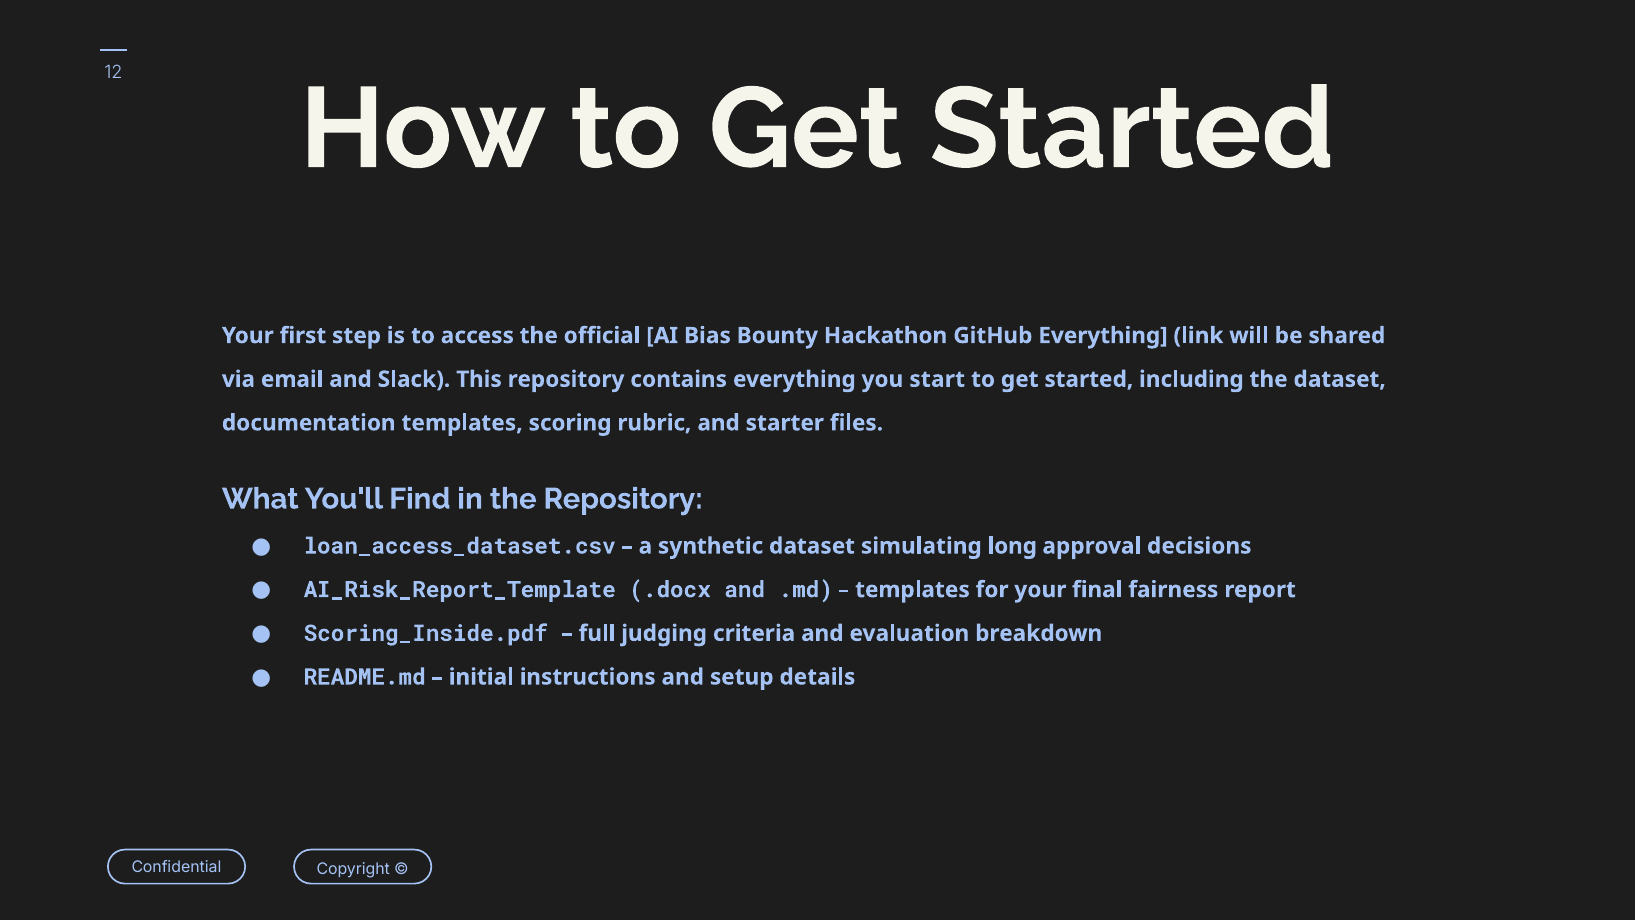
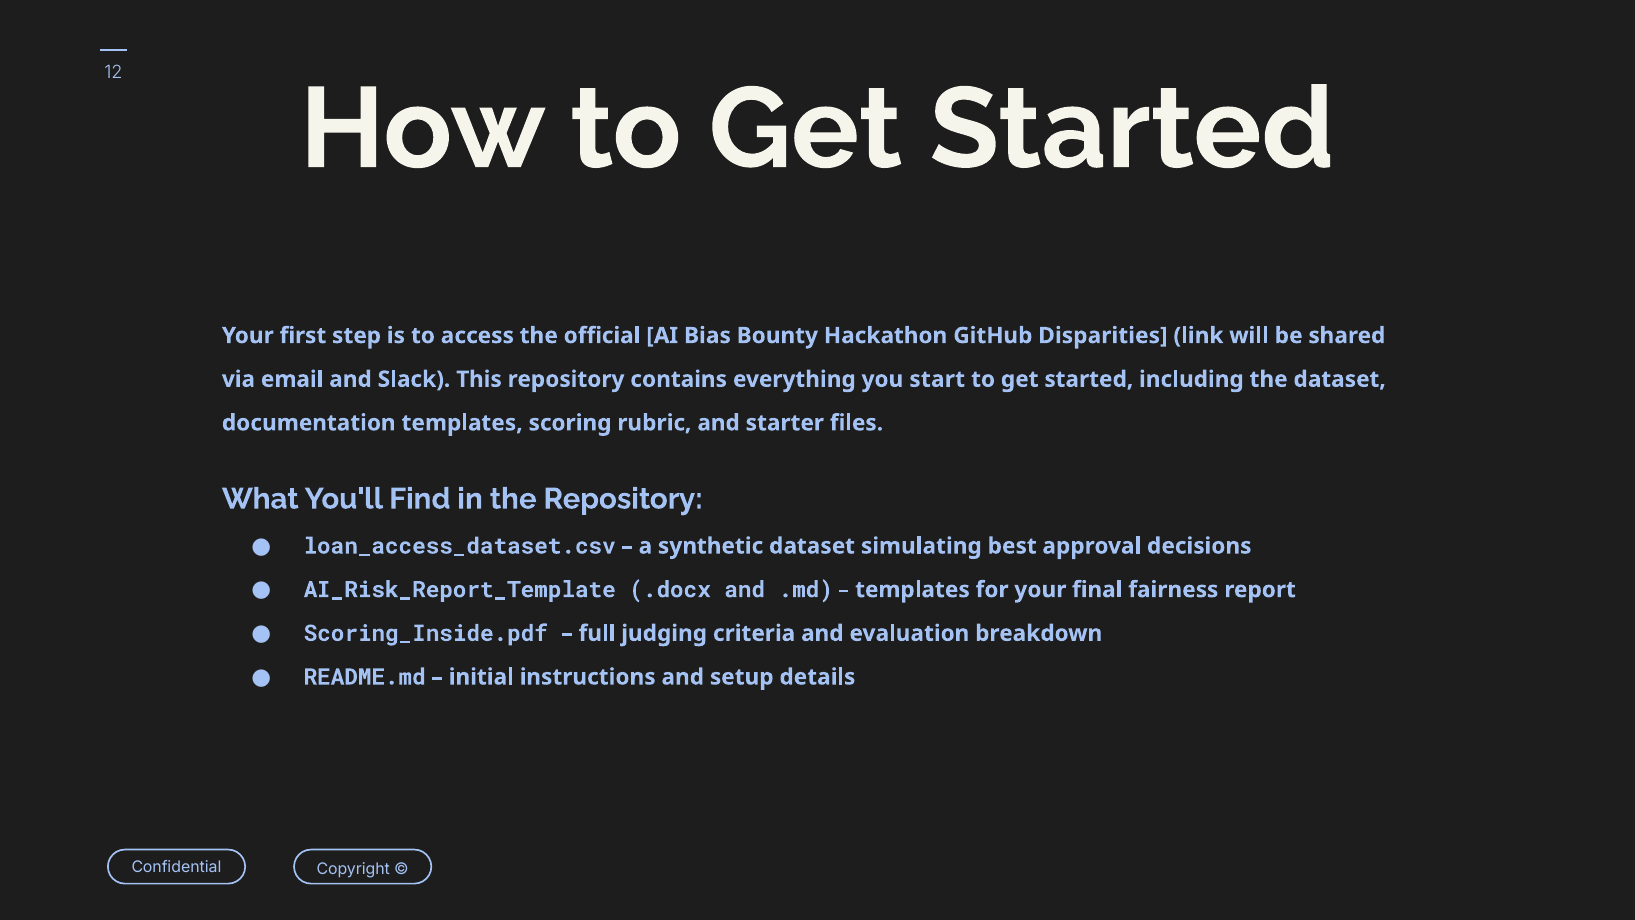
GitHub Everything: Everything -> Disparities
long: long -> best
